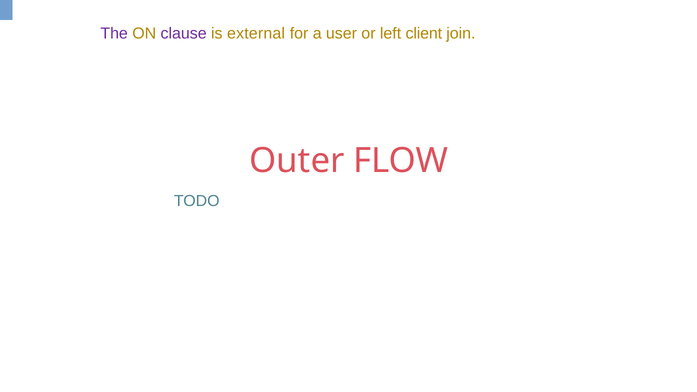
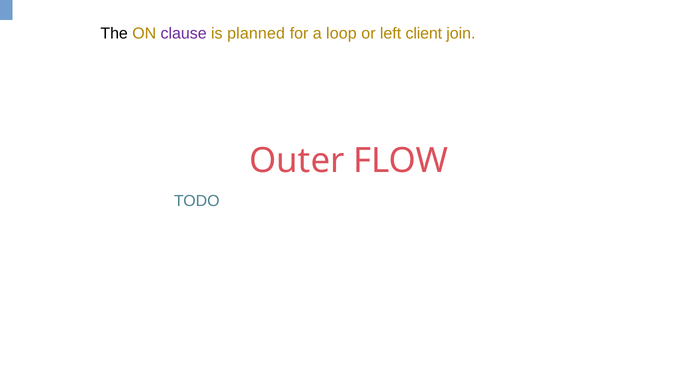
The colour: purple -> black
external: external -> planned
user: user -> loop
